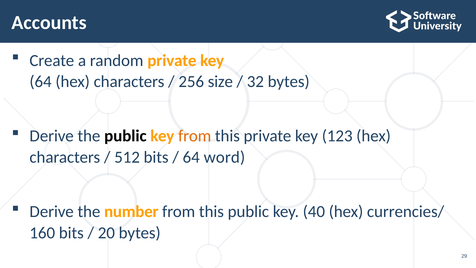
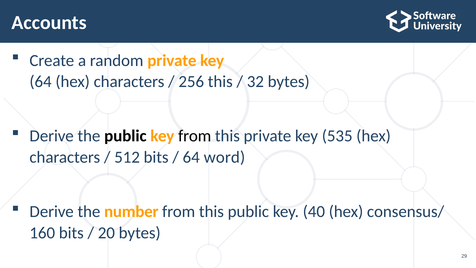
256 size: size -> this
from at (195, 136) colour: orange -> black
123: 123 -> 535
currencies/: currencies/ -> consensus/
